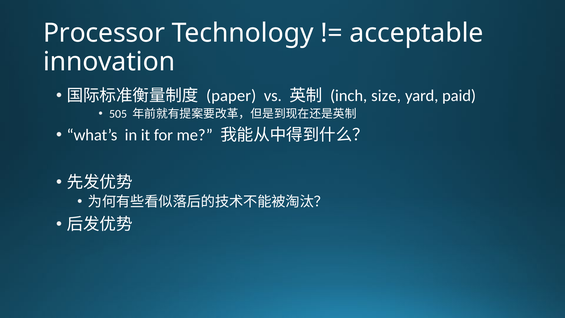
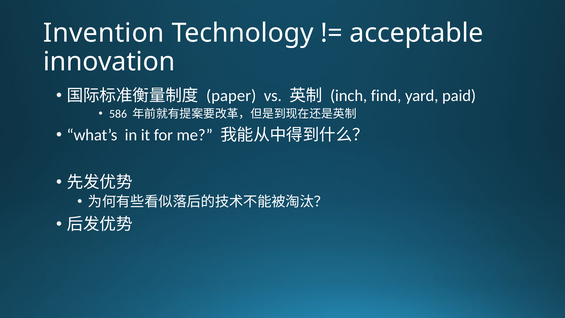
Processor: Processor -> Invention
size: size -> find
505: 505 -> 586
